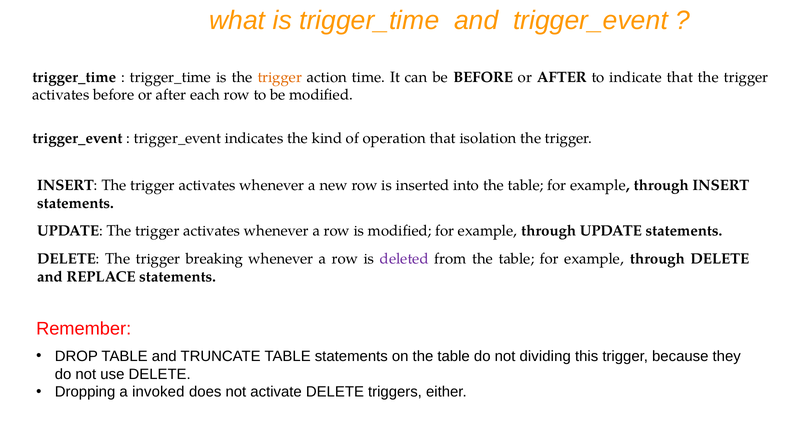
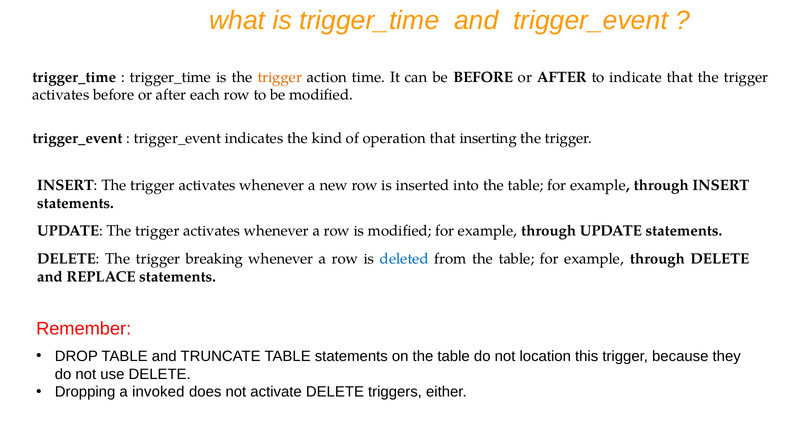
isolation: isolation -> inserting
deleted colour: purple -> blue
dividing: dividing -> location
